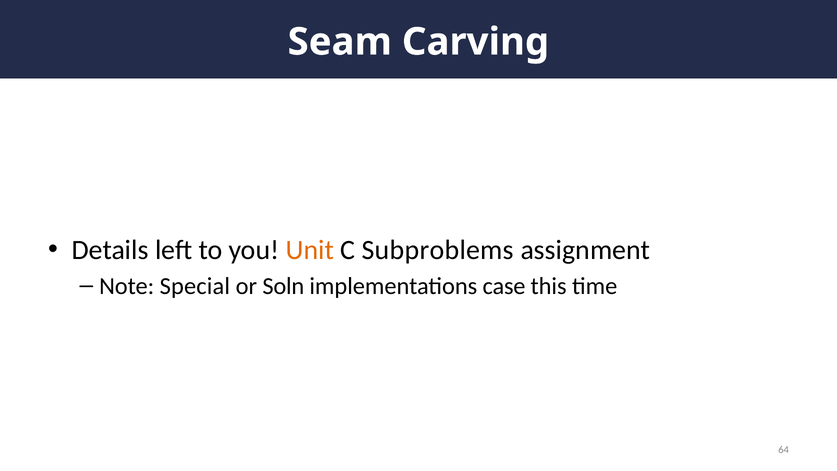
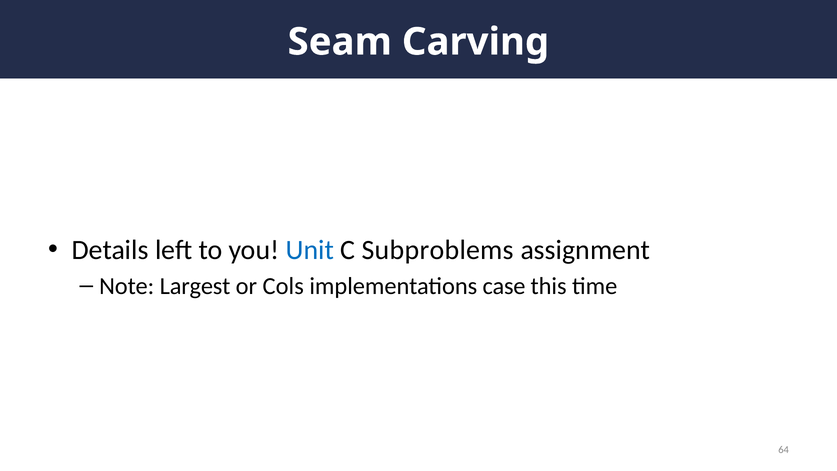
Unit colour: orange -> blue
Special: Special -> Largest
Soln: Soln -> Cols
